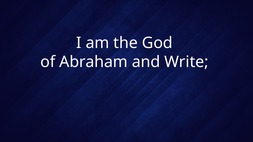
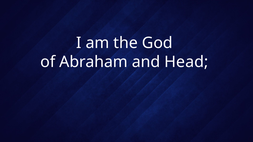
Write: Write -> Head
